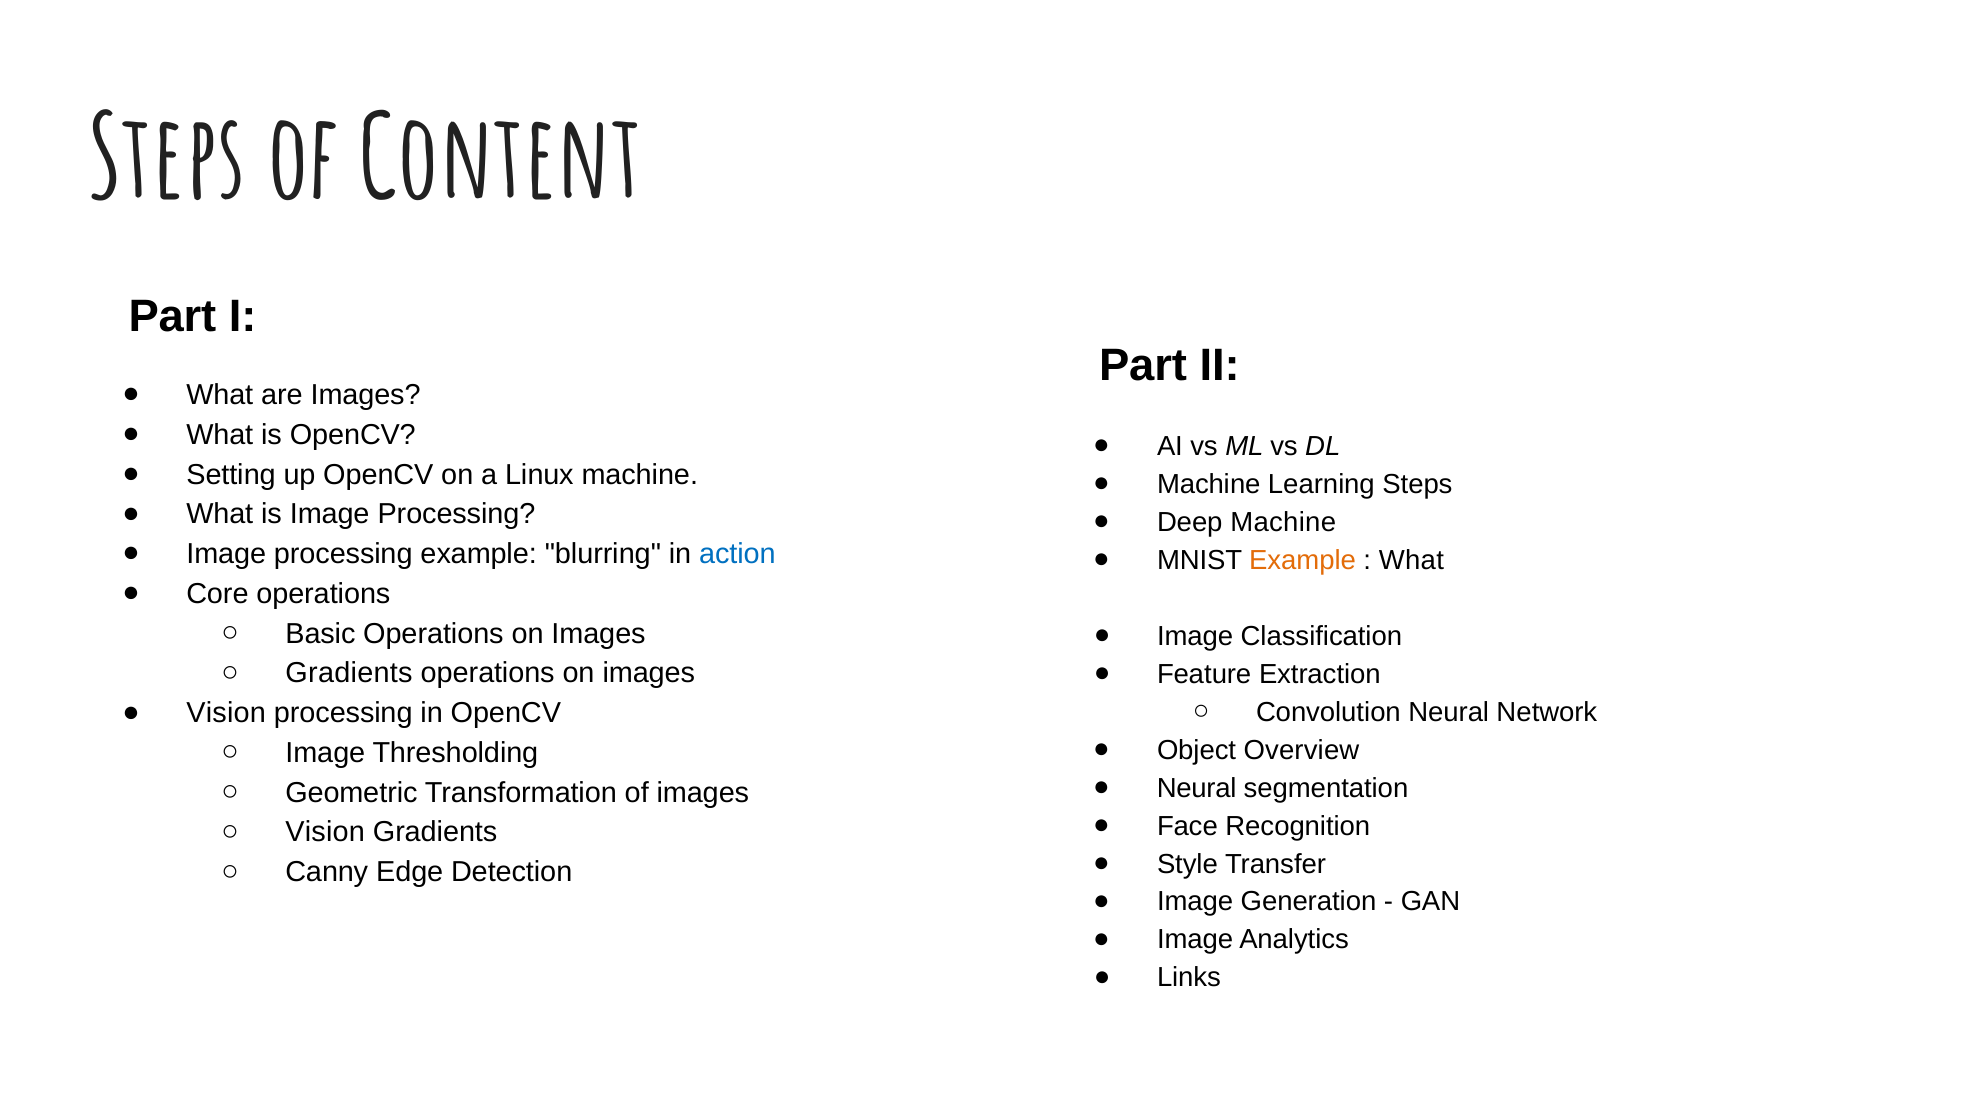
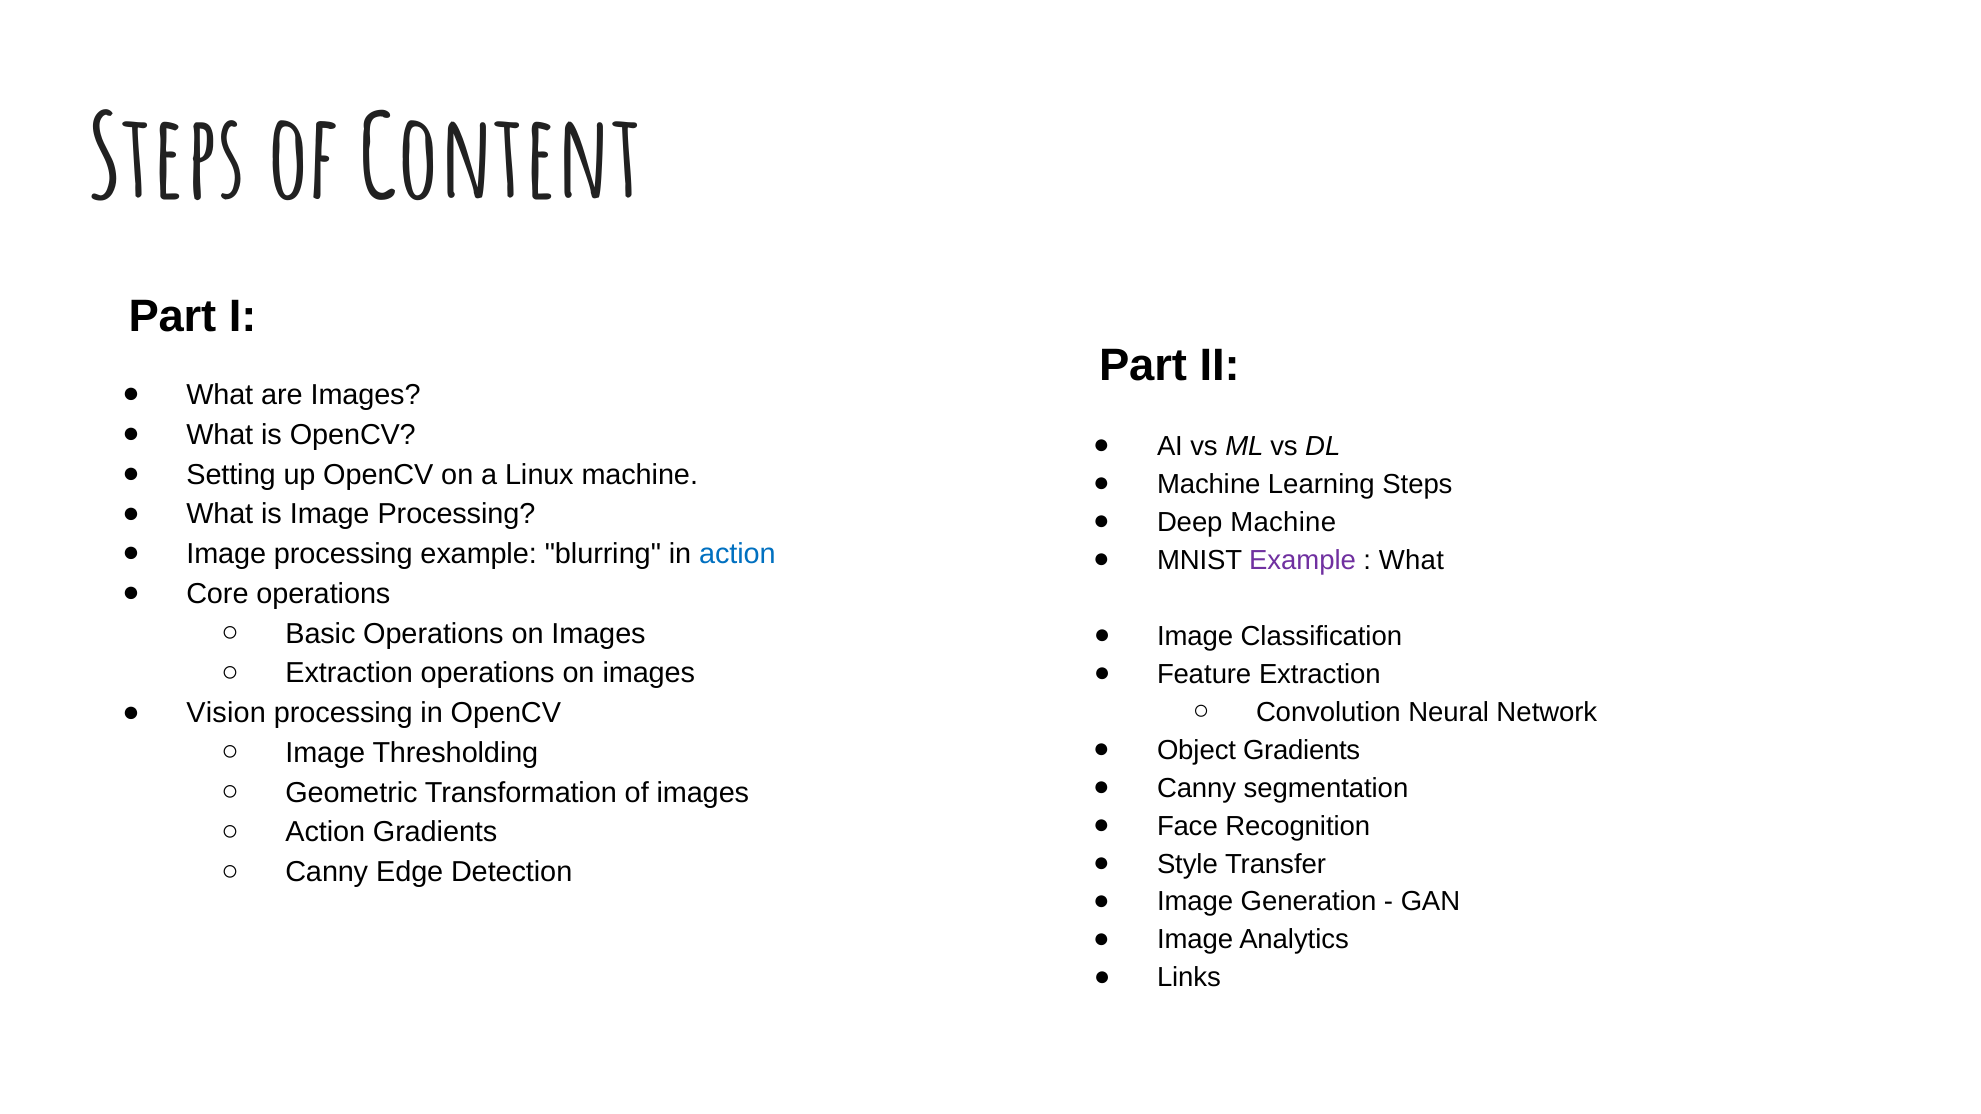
Example at (1303, 560) colour: orange -> purple
Gradients at (349, 674): Gradients -> Extraction
Object Overview: Overview -> Gradients
Neural at (1197, 788): Neural -> Canny
Vision at (325, 833): Vision -> Action
